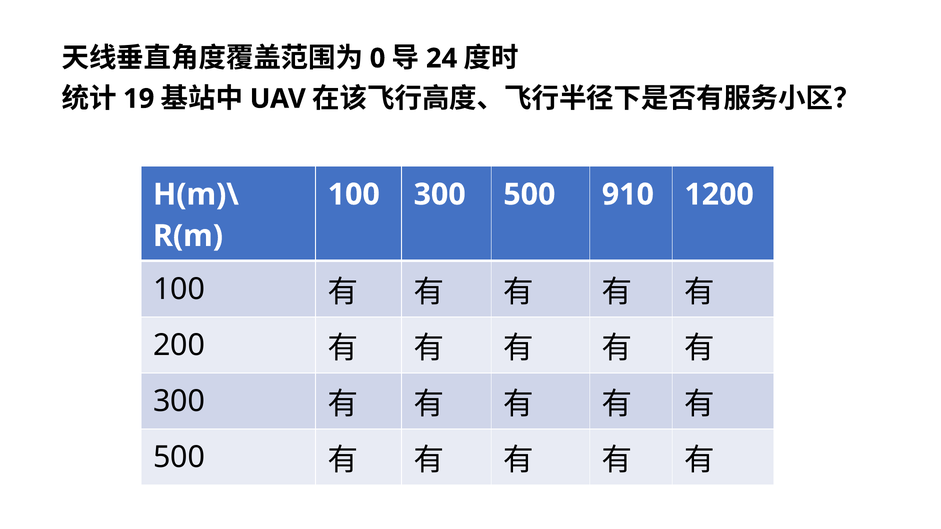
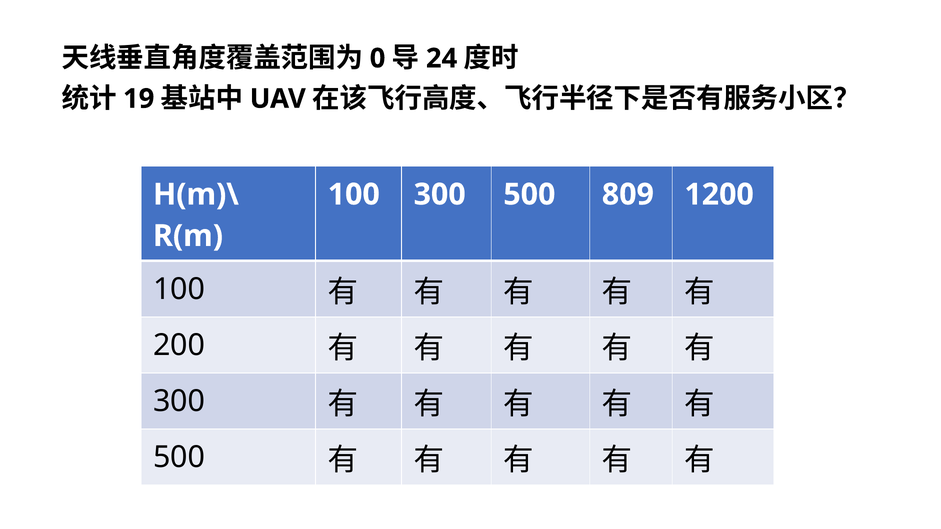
910: 910 -> 809
